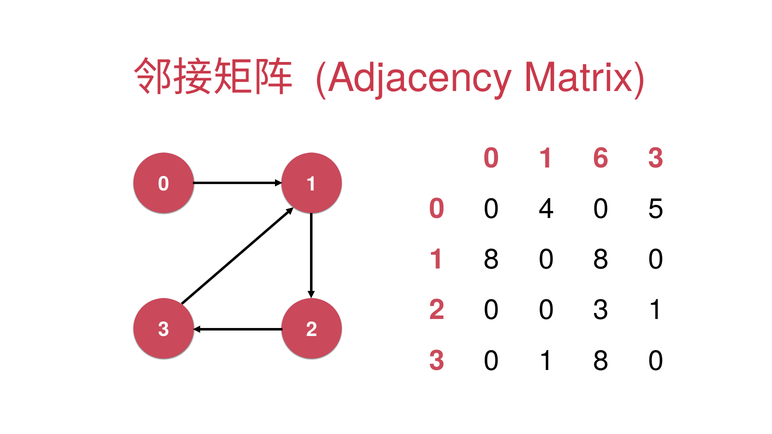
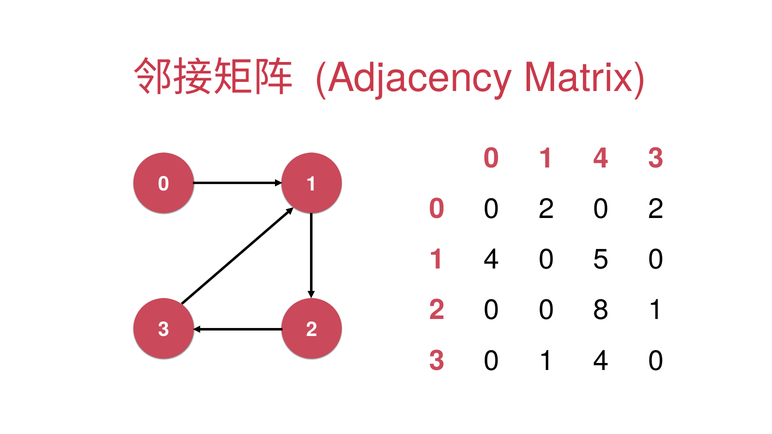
6 at (601, 158): 6 -> 4
0 0 4: 4 -> 2
5 at (656, 209): 5 -> 2
8 at (492, 260): 8 -> 4
0 8: 8 -> 5
0 3: 3 -> 8
8 at (601, 361): 8 -> 4
